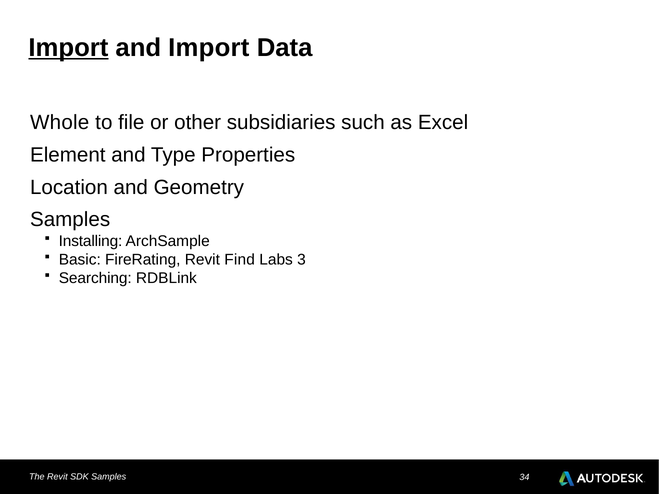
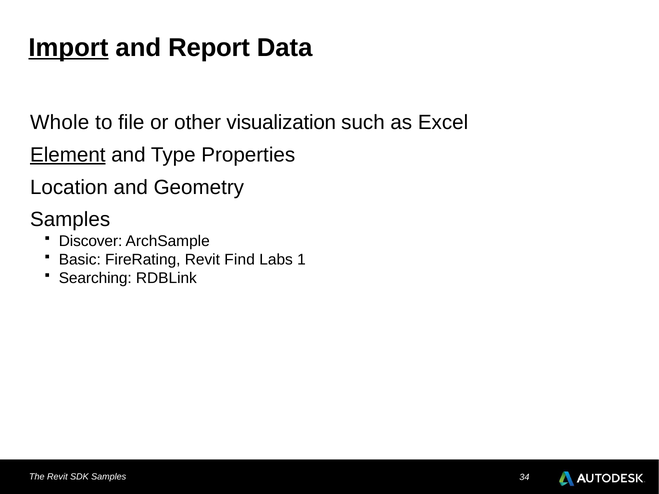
and Import: Import -> Report
subsidiaries: subsidiaries -> visualization
Element underline: none -> present
Installing: Installing -> Discover
3: 3 -> 1
